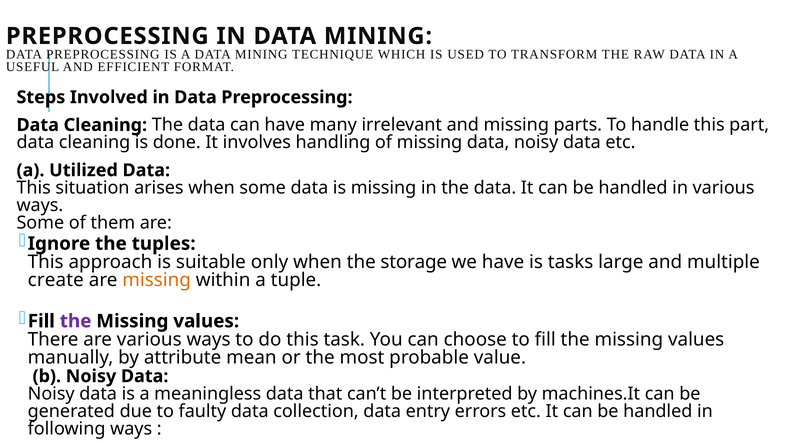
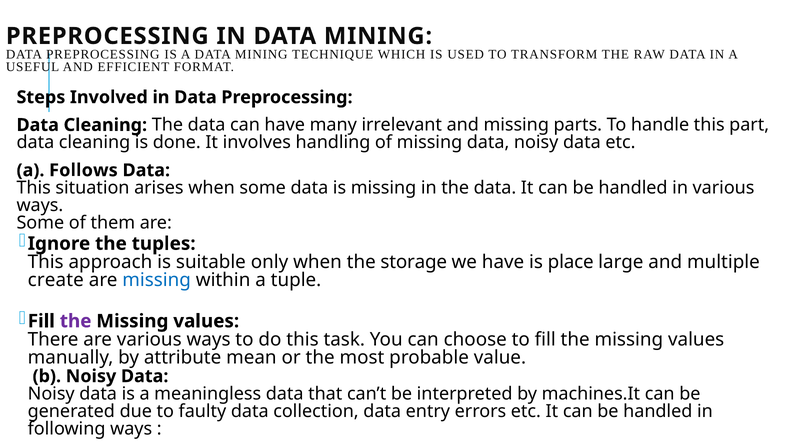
Utilized: Utilized -> Follows
tasks: tasks -> place
missing at (157, 280) colour: orange -> blue
